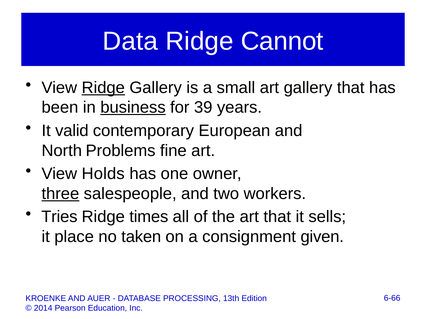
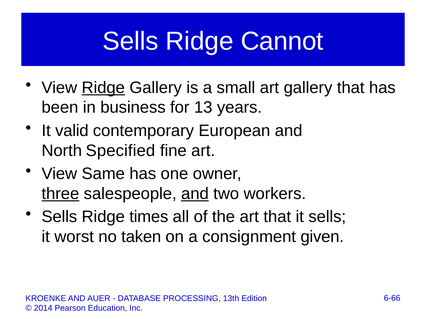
Data at (130, 41): Data -> Sells
business underline: present -> none
39: 39 -> 13
Problems: Problems -> Specified
Holds: Holds -> Same
and at (195, 194) underline: none -> present
Tries at (59, 217): Tries -> Sells
place: place -> worst
